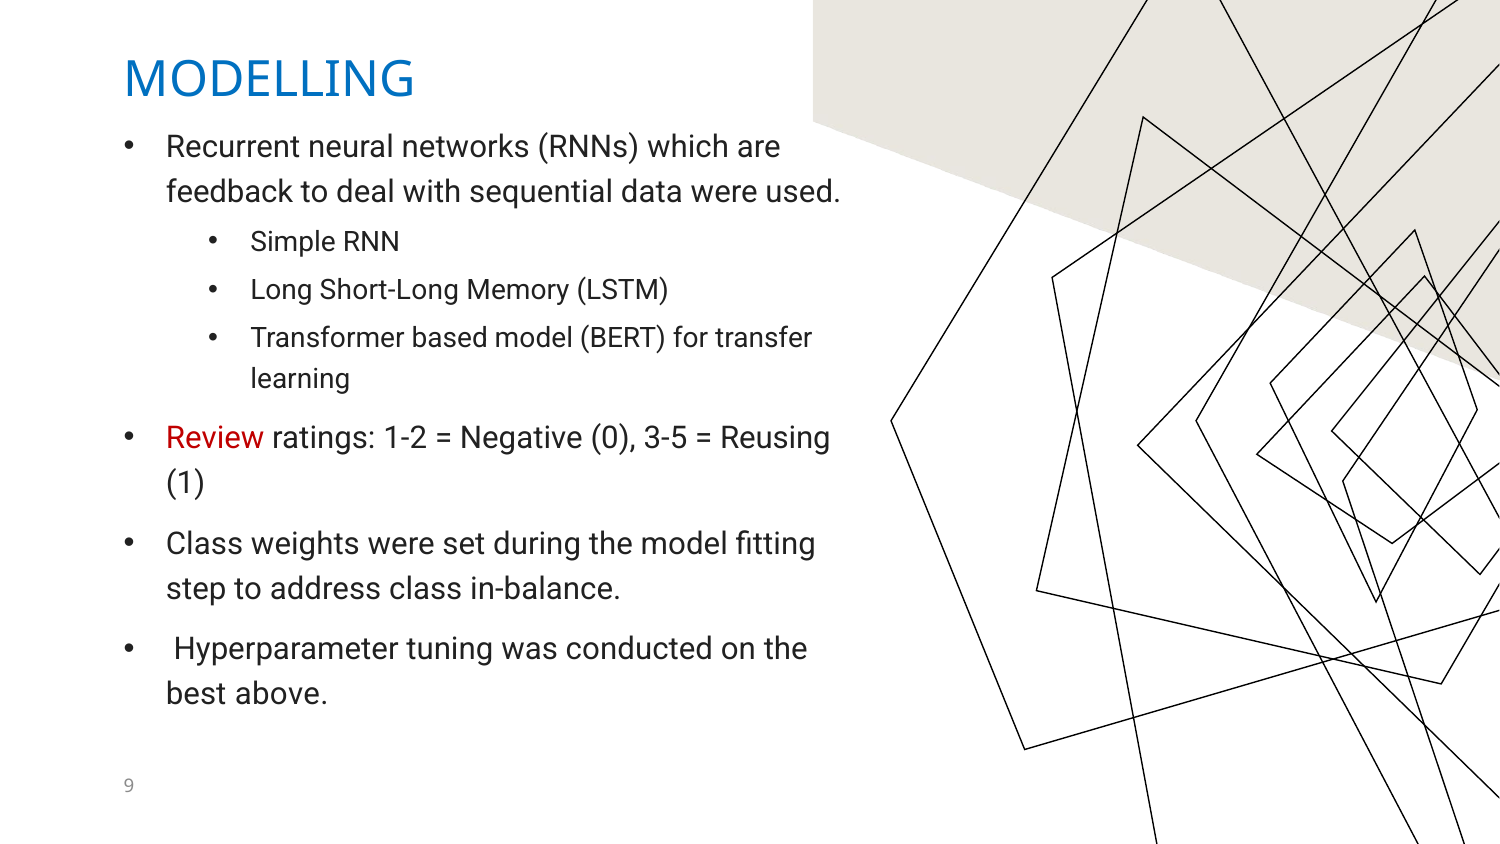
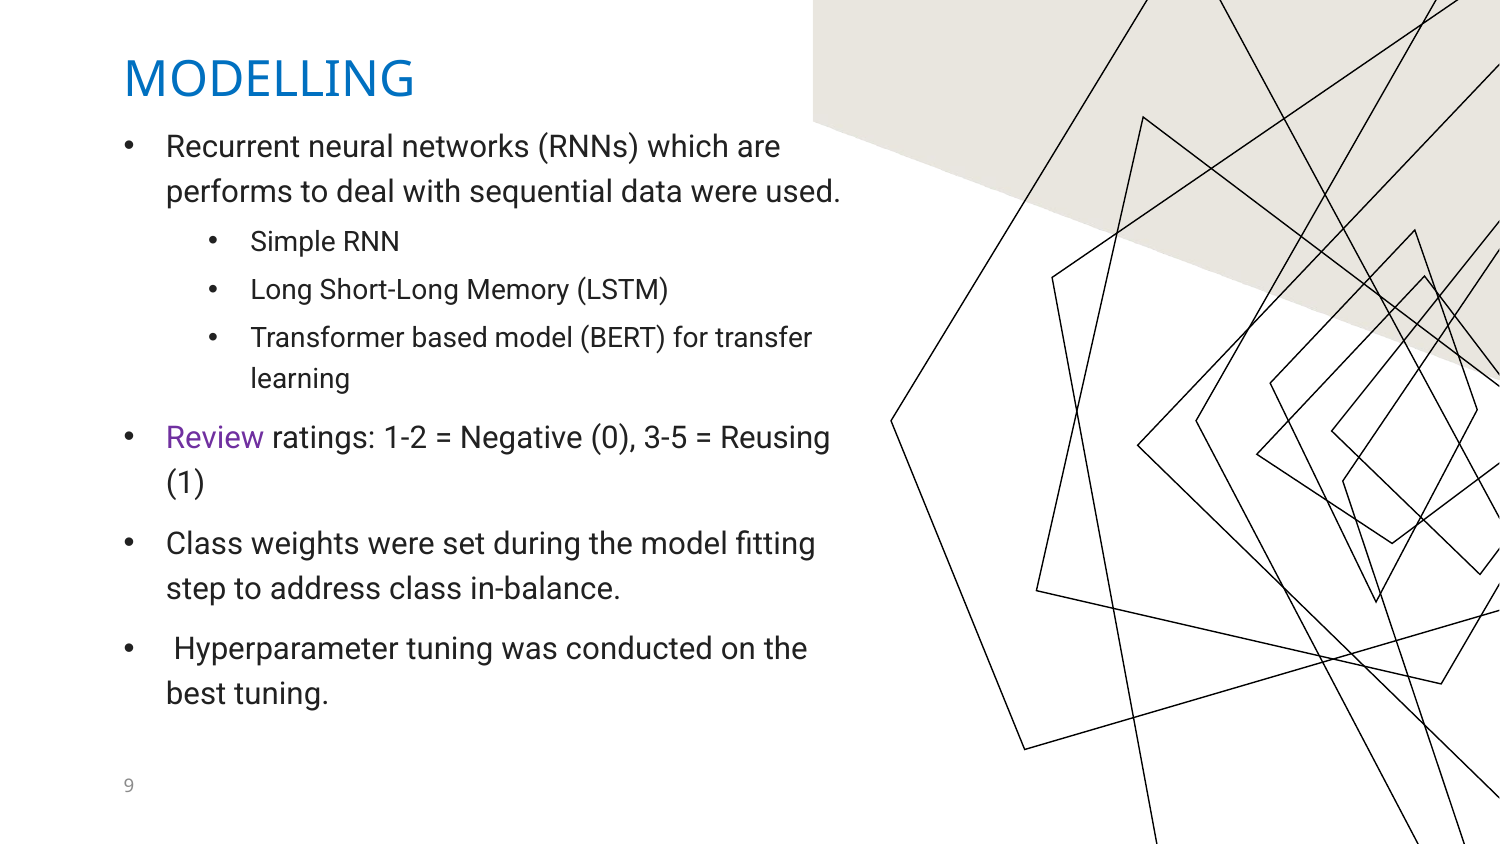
feedback: feedback -> performs
Review colour: red -> purple
best above: above -> tuning
